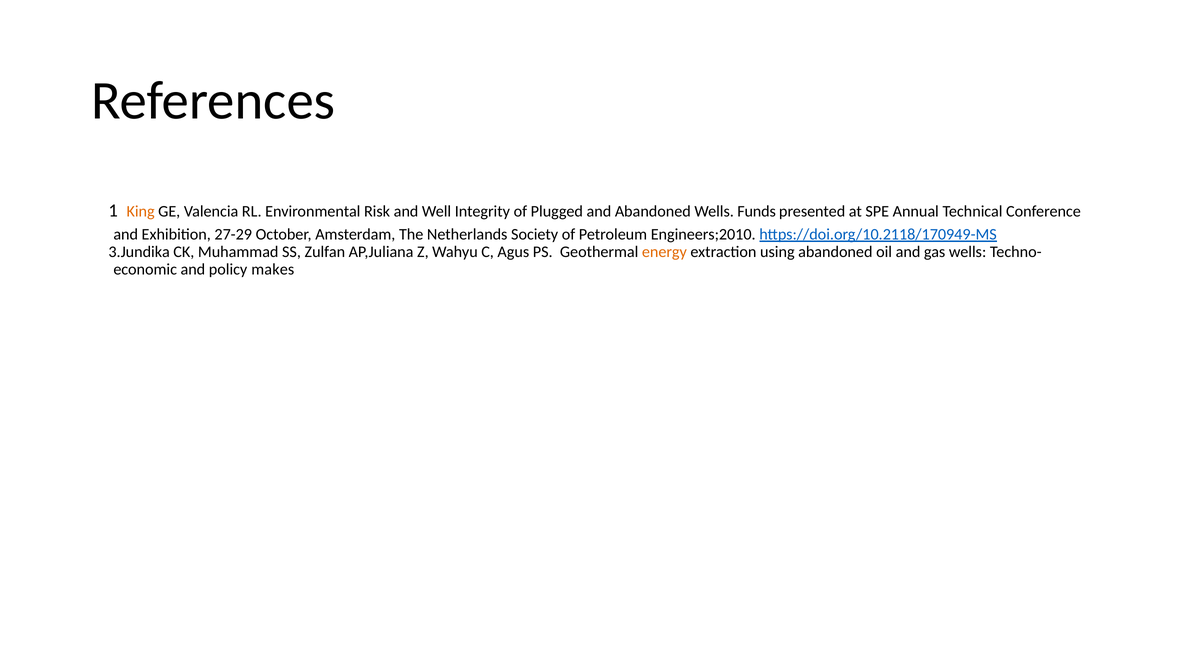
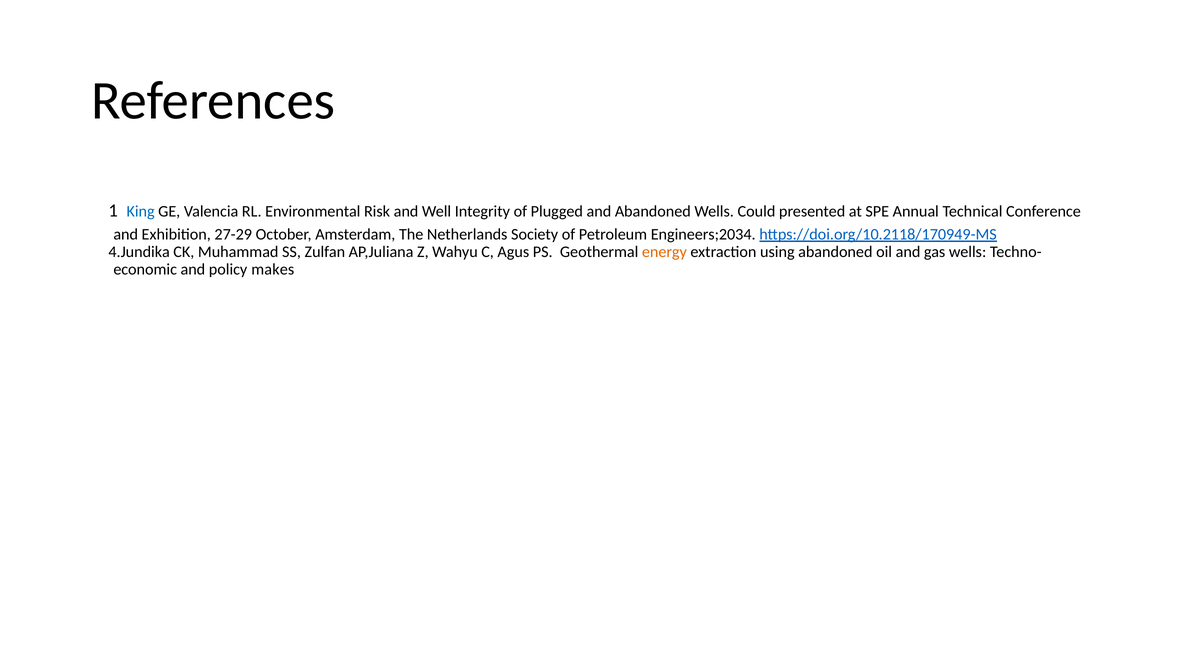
King colour: orange -> blue
Funds: Funds -> Could
Engineers;2010: Engineers;2010 -> Engineers;2034
3.Jundika: 3.Jundika -> 4.Jundika
